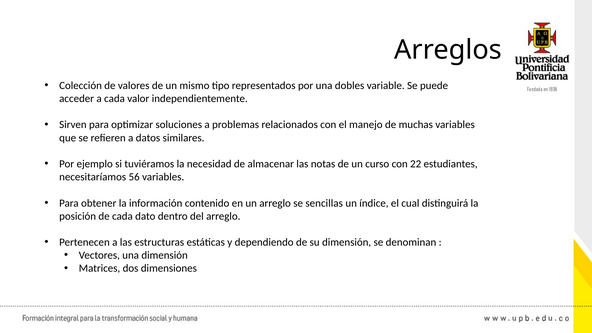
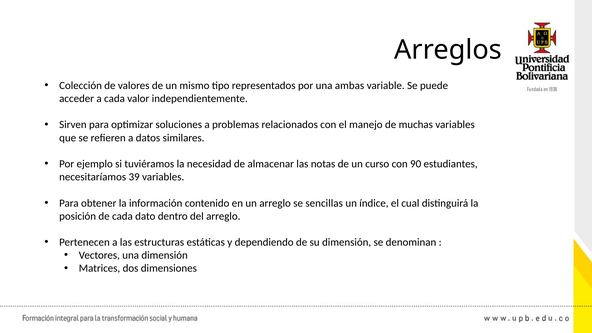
dobles: dobles -> ambas
22: 22 -> 90
56: 56 -> 39
